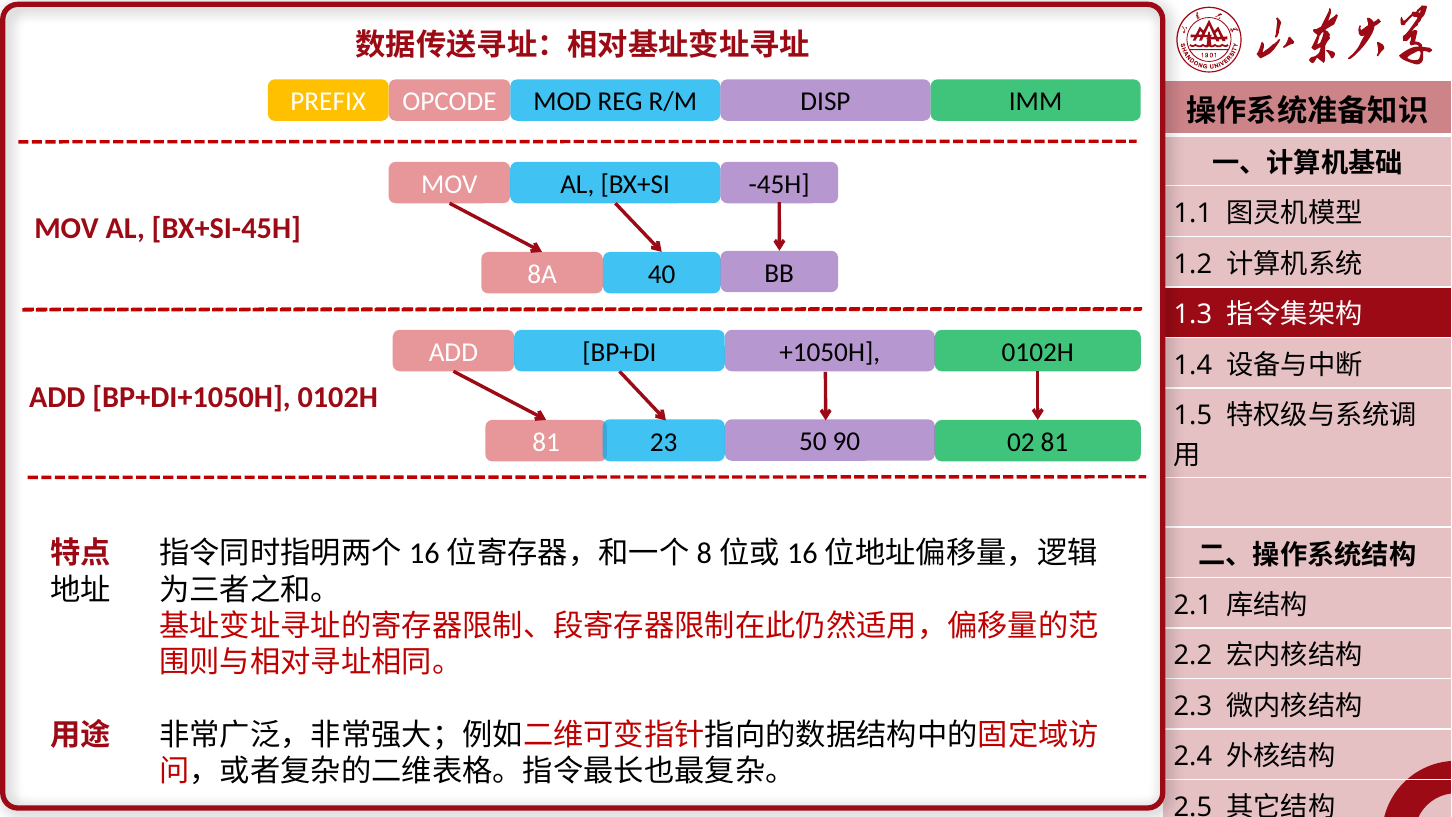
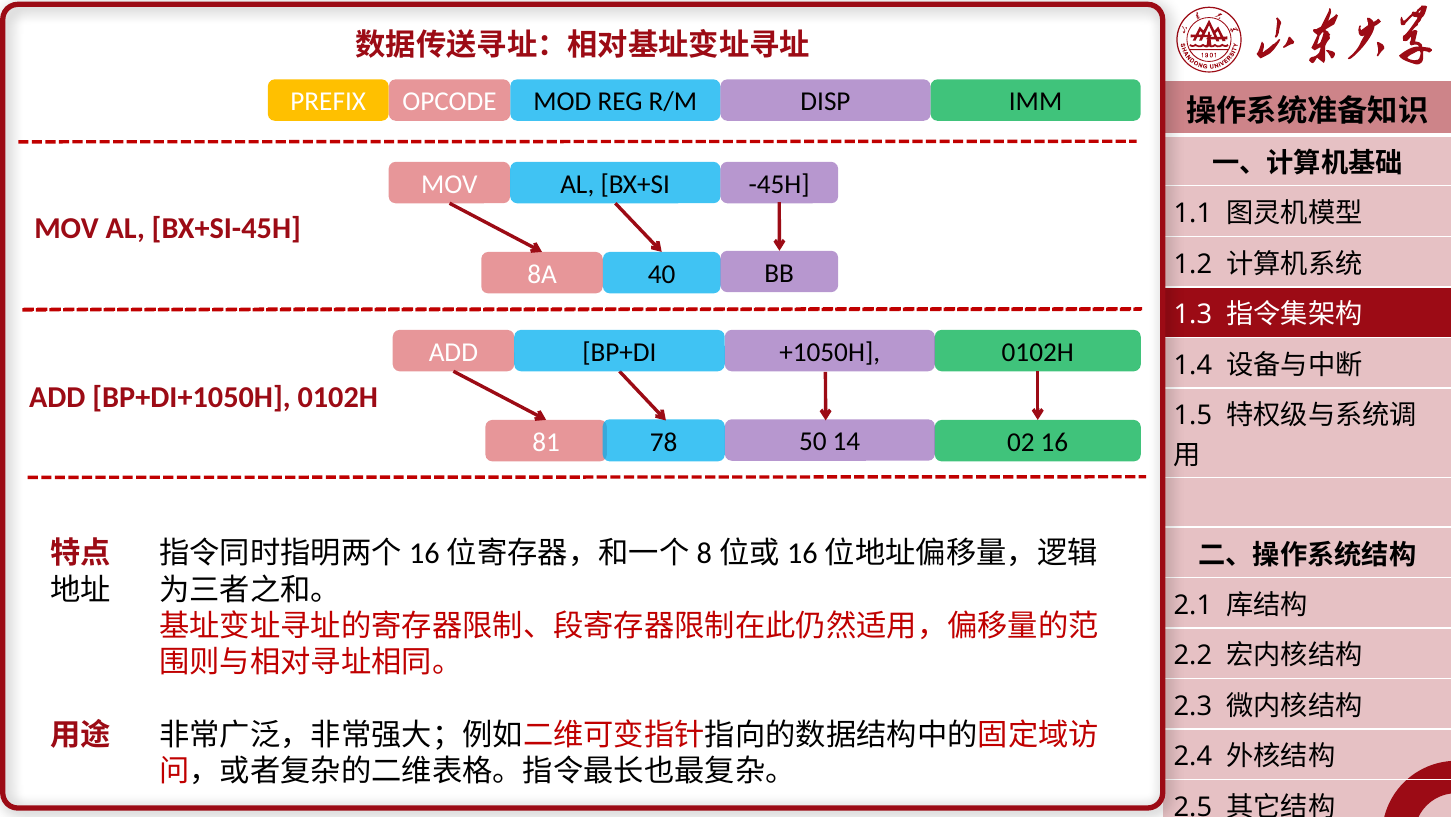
90: 90 -> 14
23: 23 -> 78
02 81: 81 -> 16
